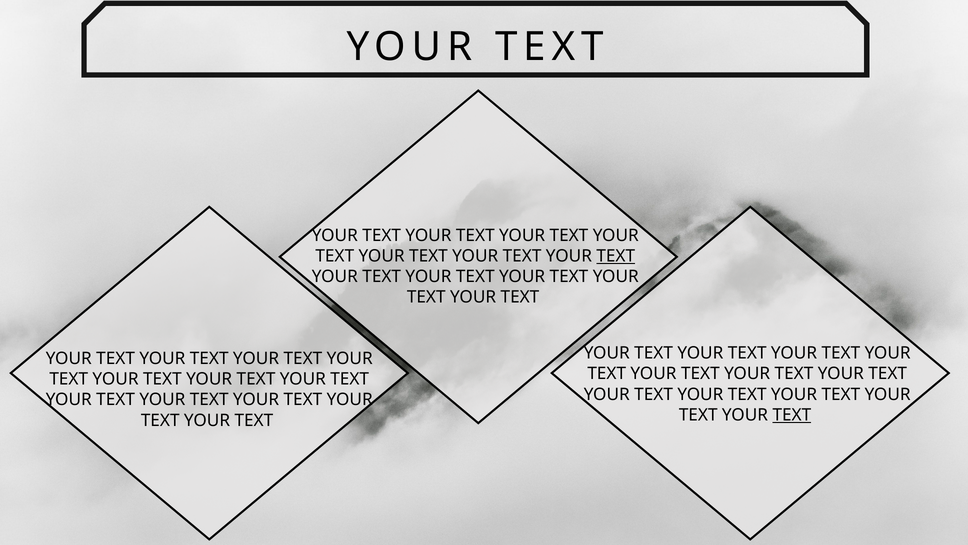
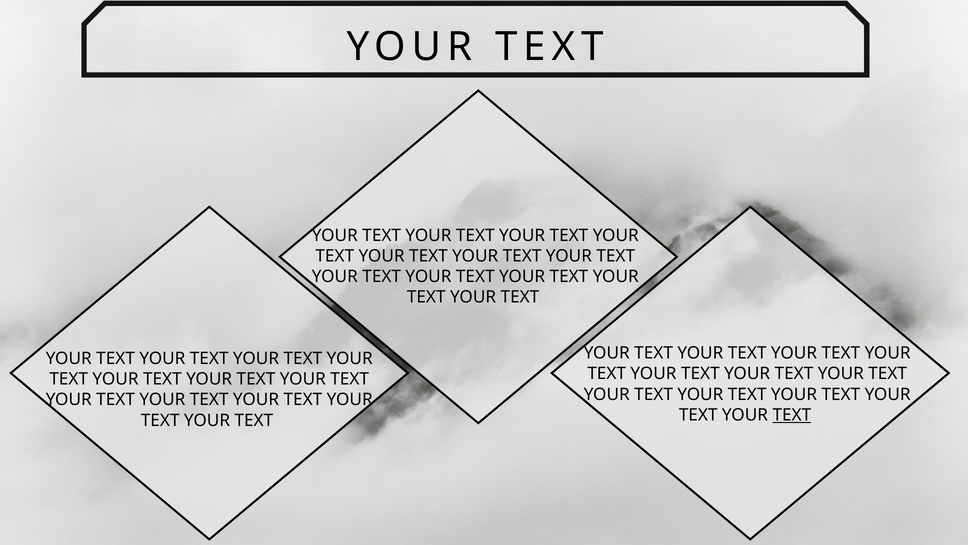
TEXT at (616, 256) underline: present -> none
